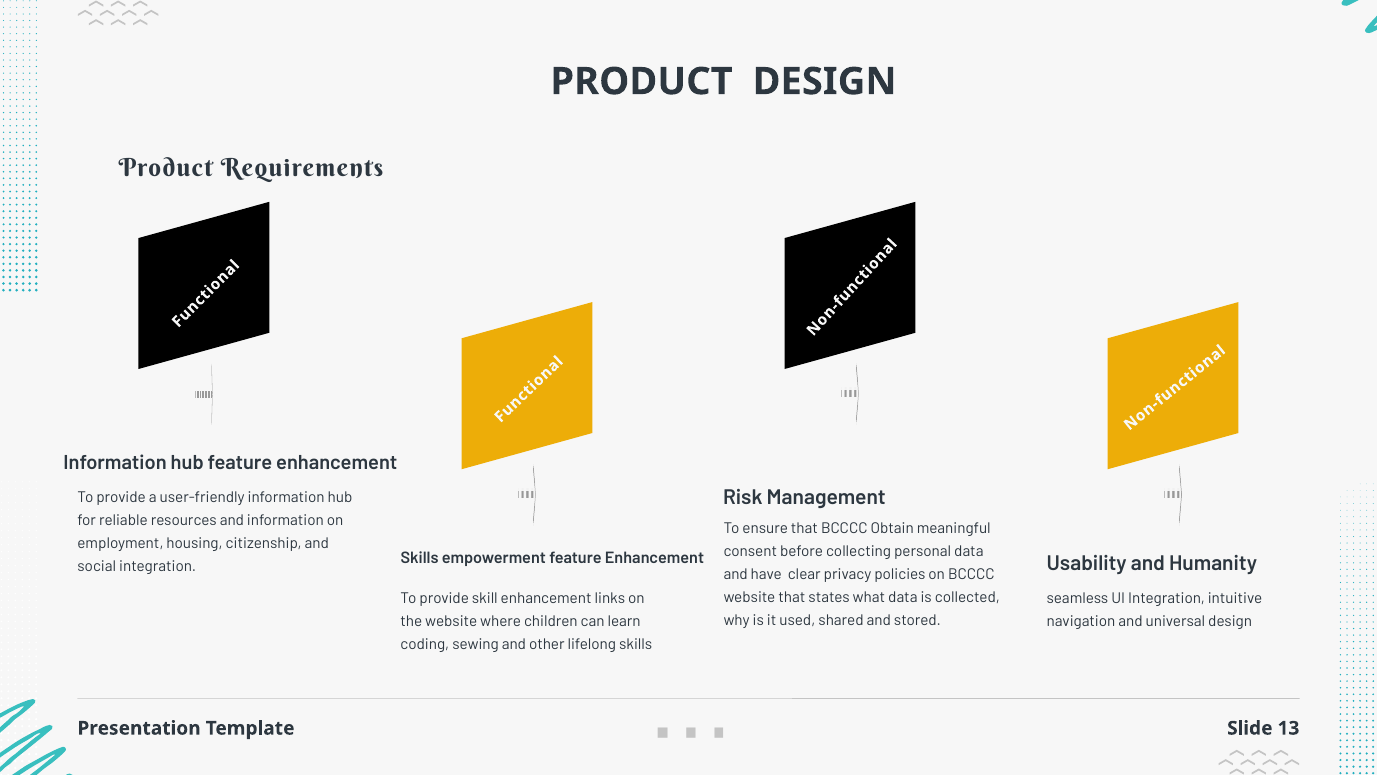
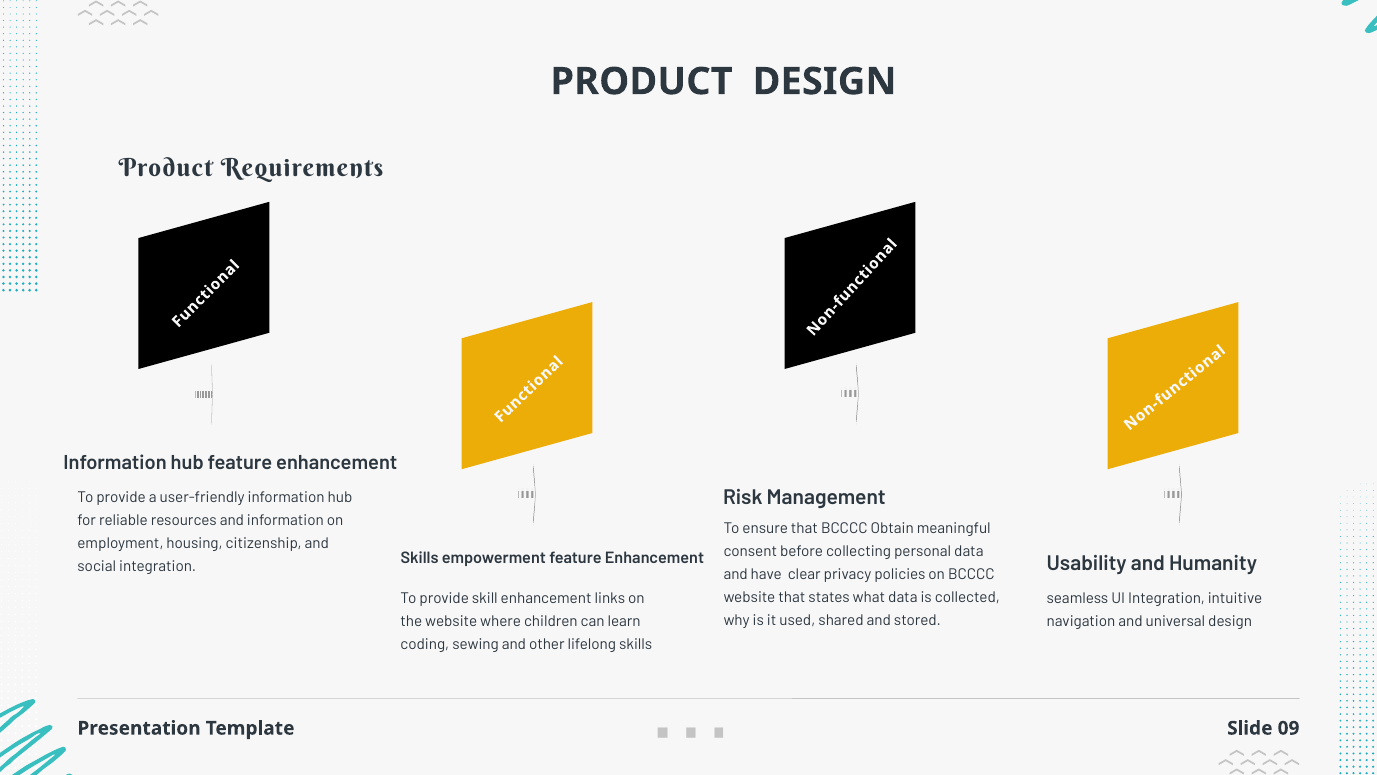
13: 13 -> 09
